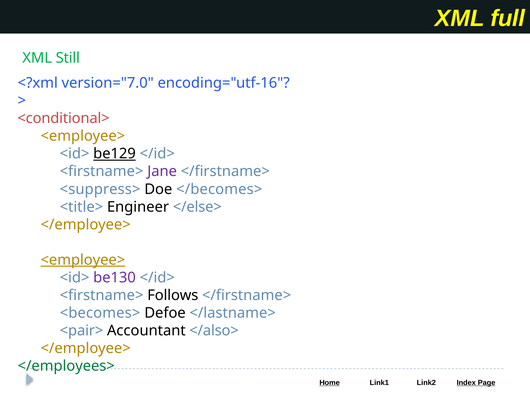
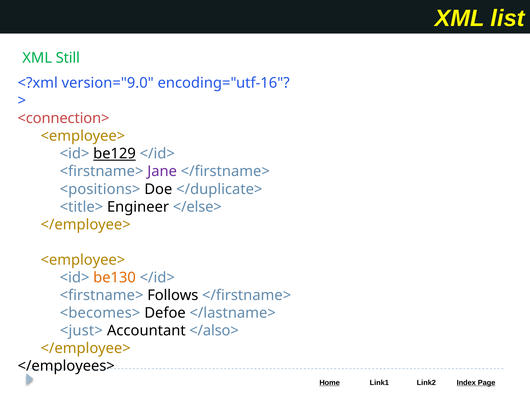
full: full -> list
version="7.0: version="7.0 -> version="9.0
<conditional>: <conditional> -> <connection>
<suppress>: <suppress> -> <positions>
</becomes>: </becomes> -> </duplicate>
<employee> at (83, 260) underline: present -> none
be130 colour: purple -> orange
<pair>: <pair> -> <just>
</employees> colour: green -> black
